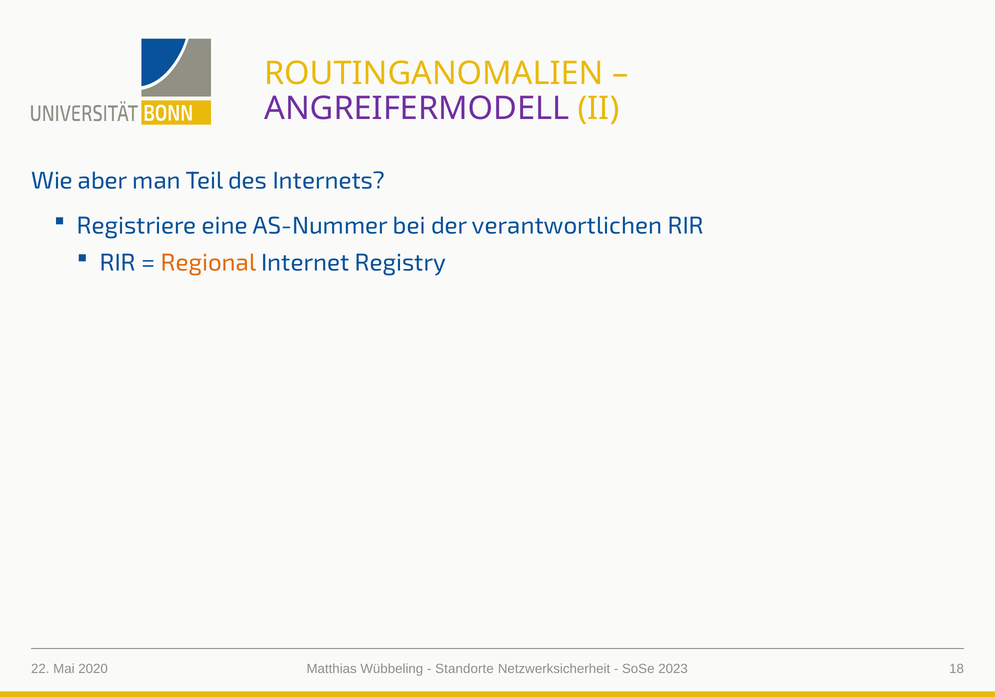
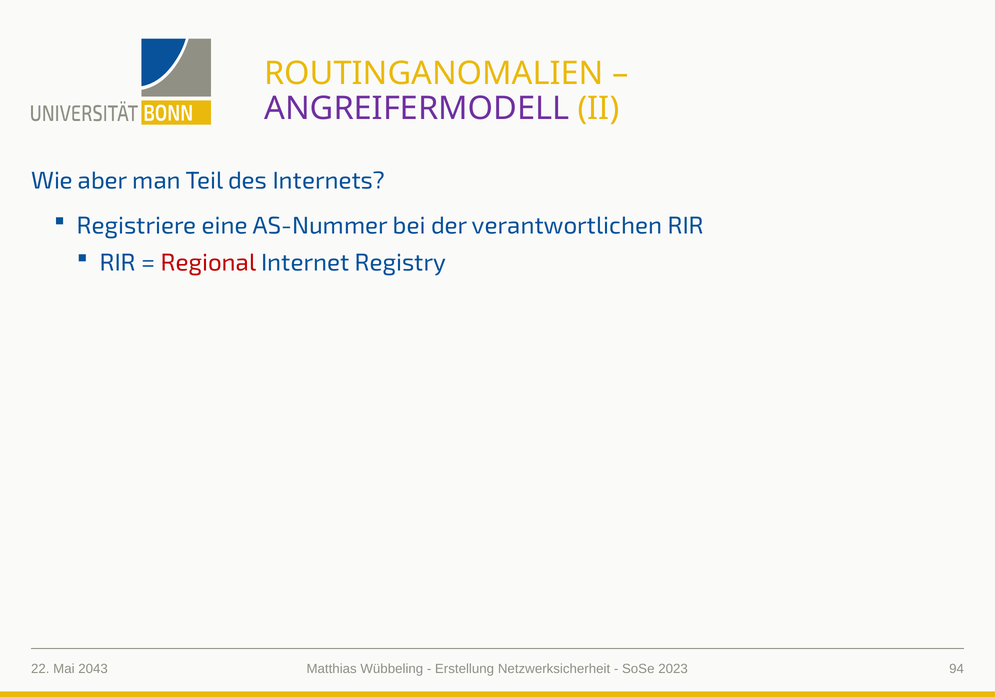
Regional colour: orange -> red
2020: 2020 -> 2043
Standorte: Standorte -> Erstellung
18: 18 -> 94
